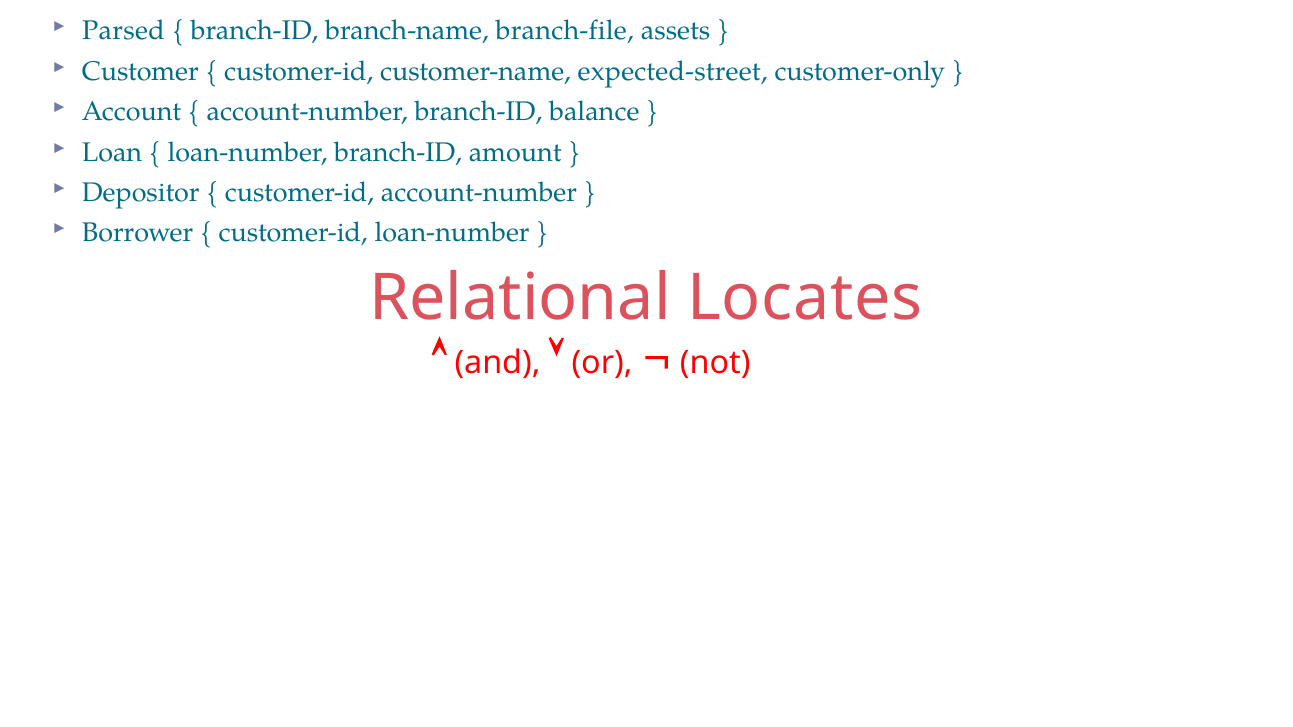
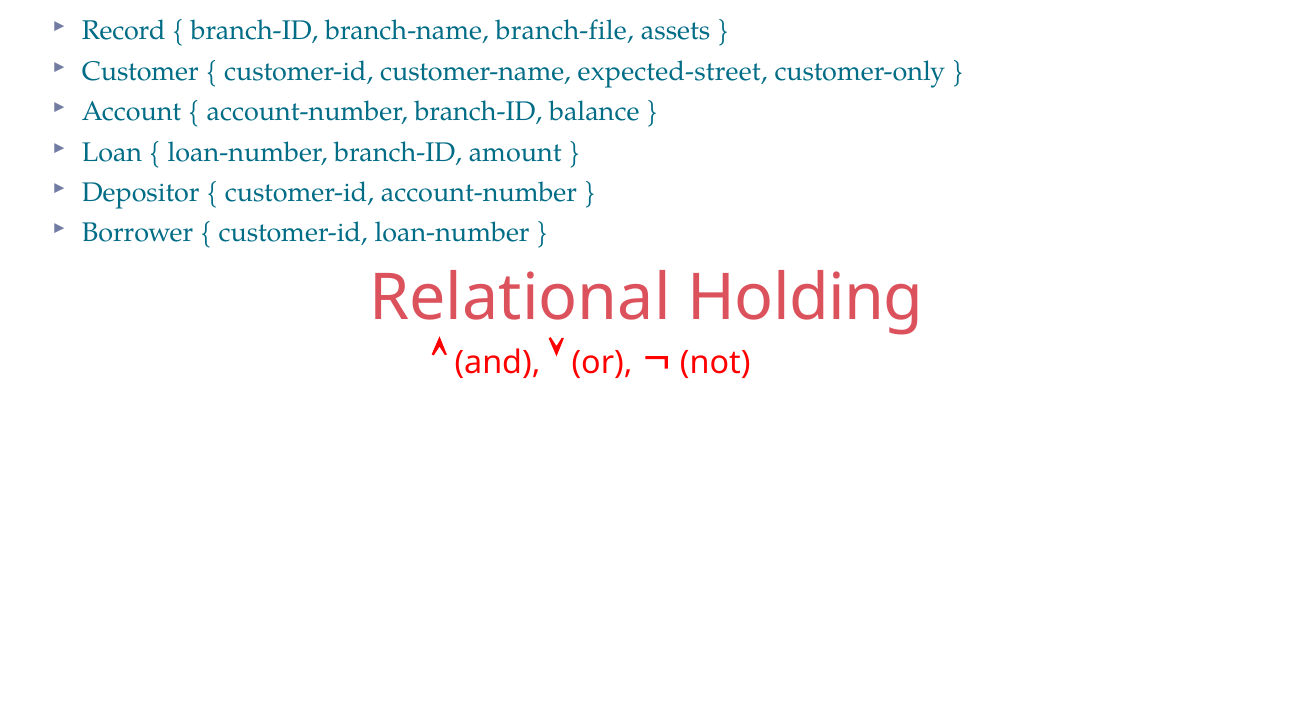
Parsed: Parsed -> Record
Locates: Locates -> Holding
